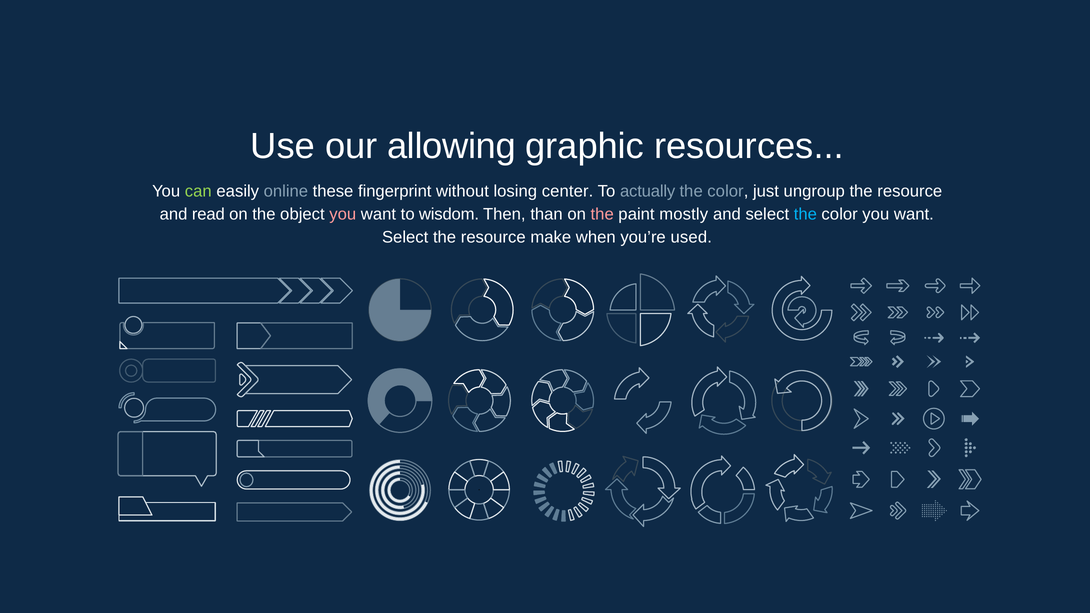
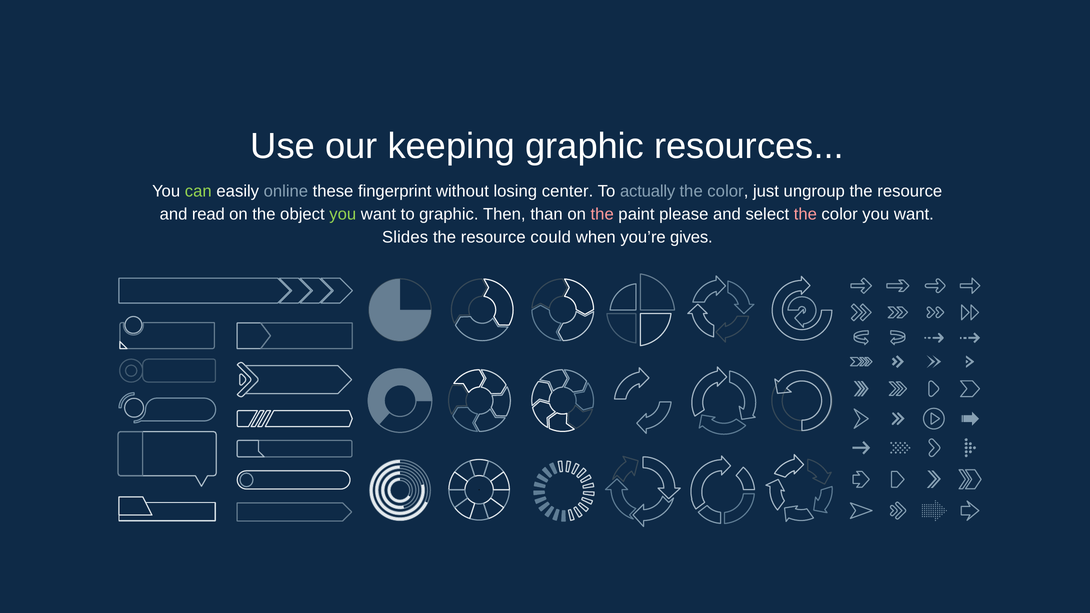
allowing: allowing -> keeping
you at (343, 214) colour: pink -> light green
to wisdom: wisdom -> graphic
mostly: mostly -> please
the at (805, 214) colour: light blue -> pink
Select at (405, 237): Select -> Slides
make: make -> could
used: used -> gives
